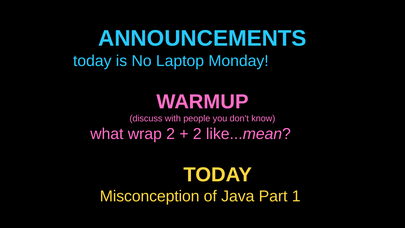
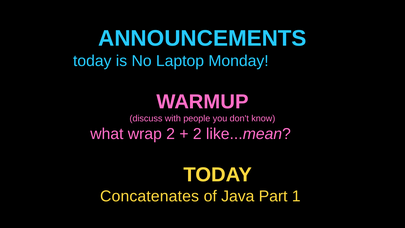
Misconception: Misconception -> Concatenates
